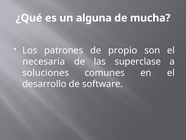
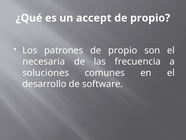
alguna: alguna -> accept
mucha at (150, 18): mucha -> propio
superclase: superclase -> frecuencia
